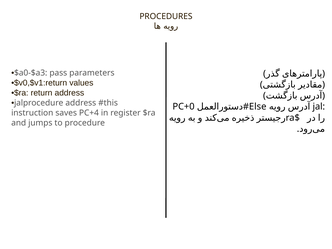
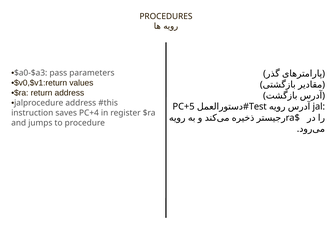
PC+0: PC+0 -> PC+5
Else: Else -> Test
